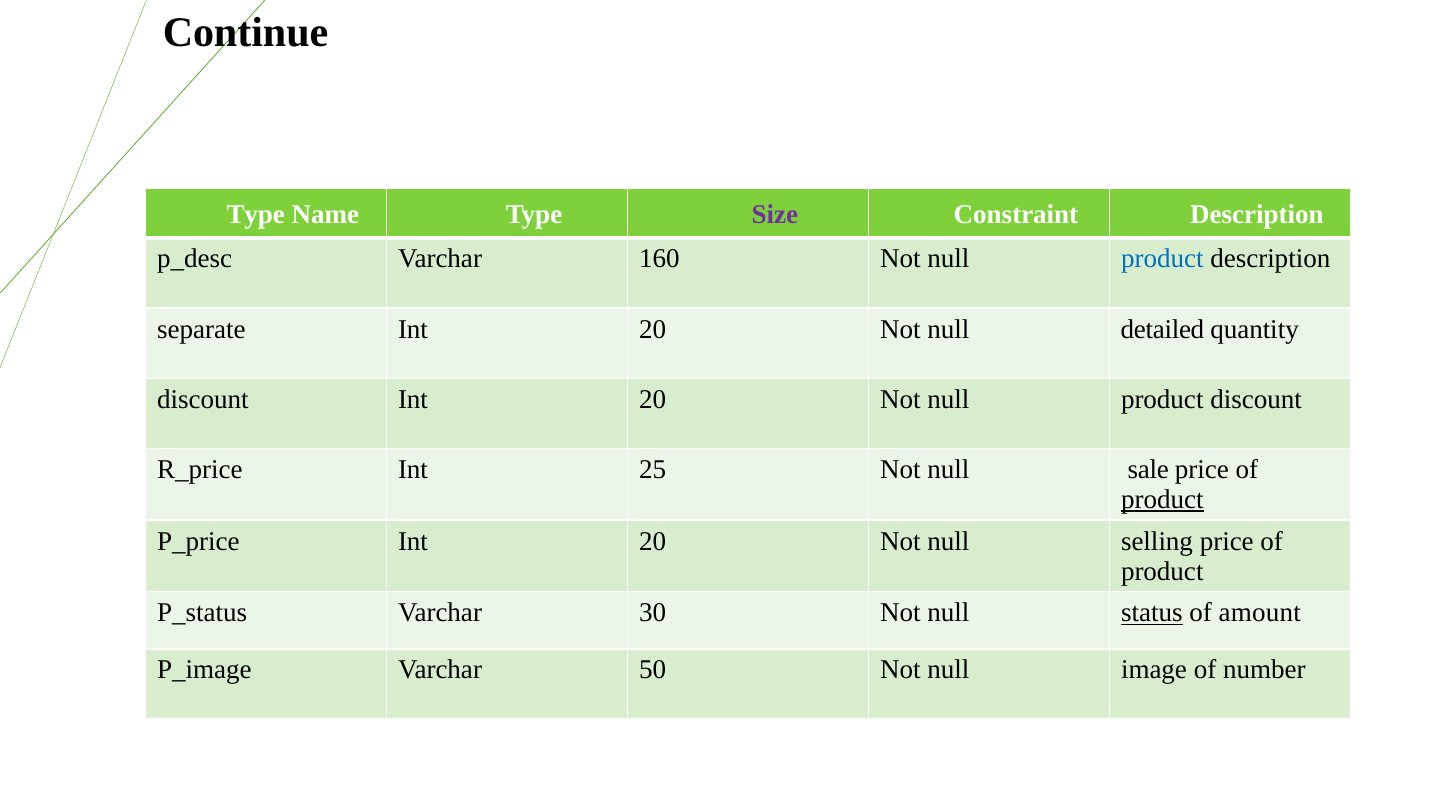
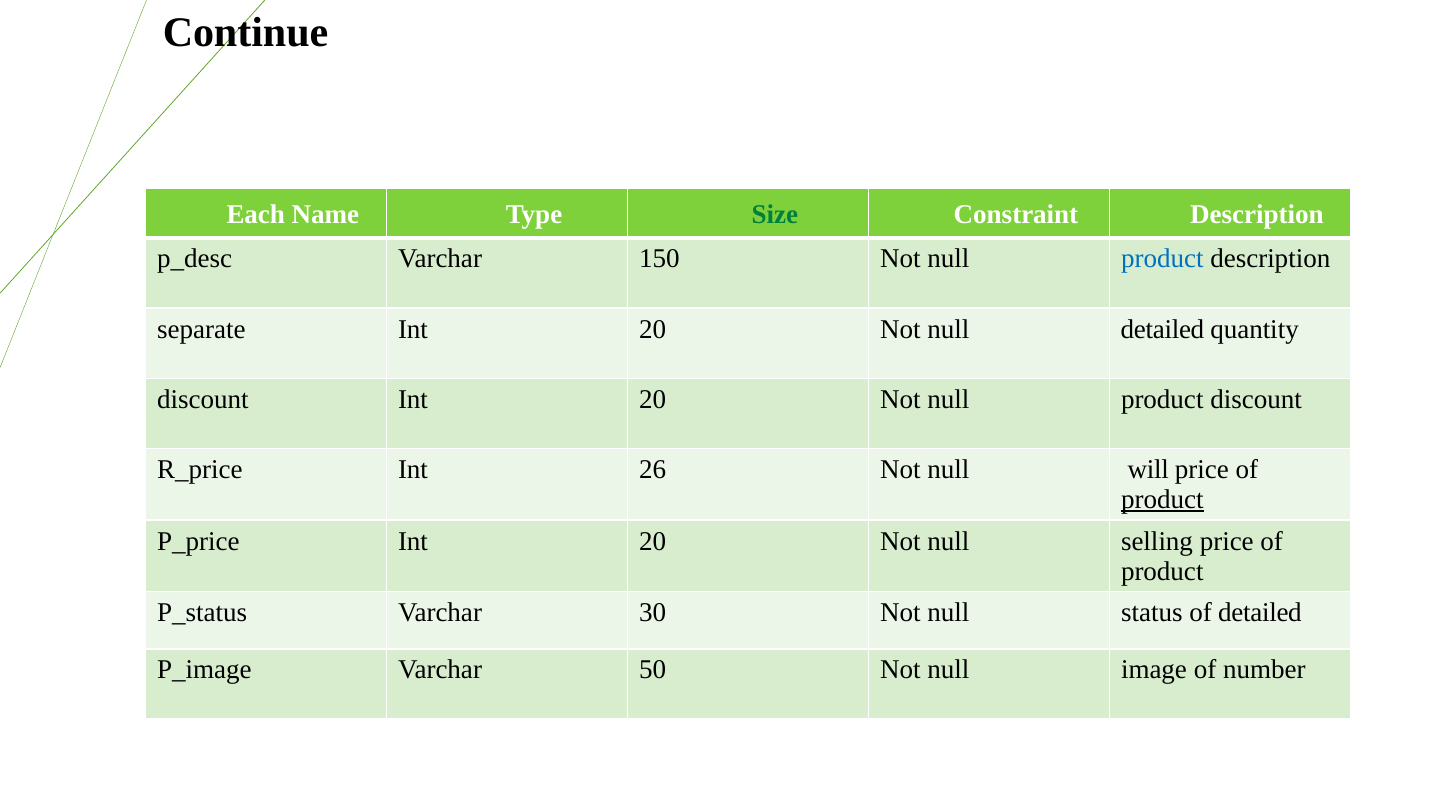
Type at (256, 214): Type -> Each
Size colour: purple -> green
160: 160 -> 150
25: 25 -> 26
sale: sale -> will
status underline: present -> none
of amount: amount -> detailed
